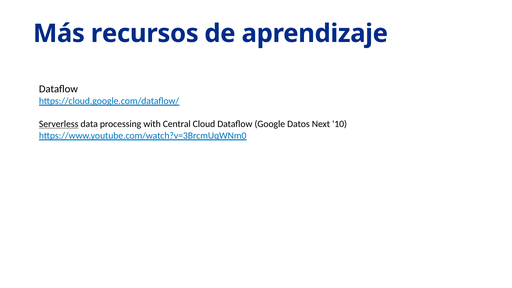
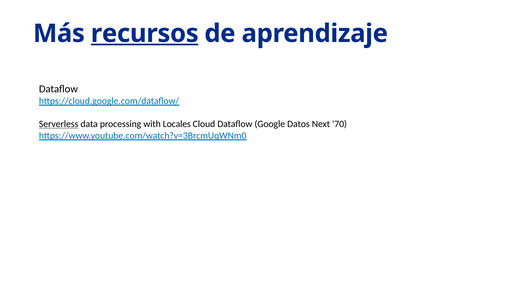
recursos underline: none -> present
Central: Central -> Locales
10: 10 -> 70
